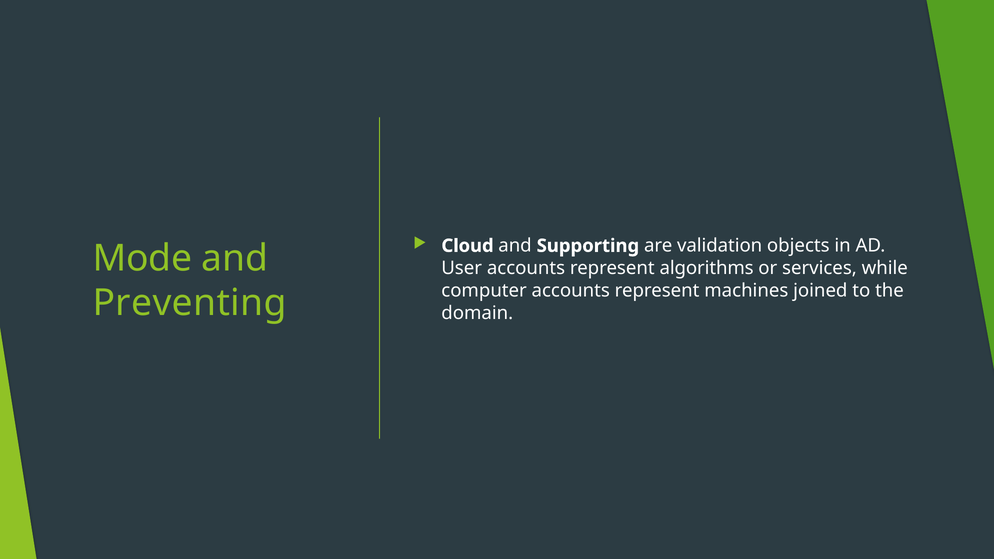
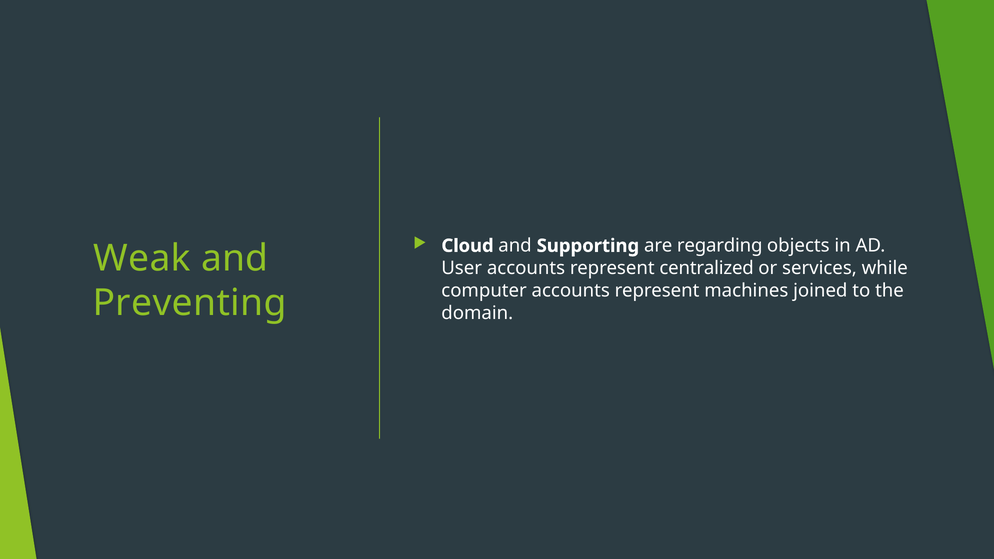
validation: validation -> regarding
Mode: Mode -> Weak
algorithms: algorithms -> centralized
